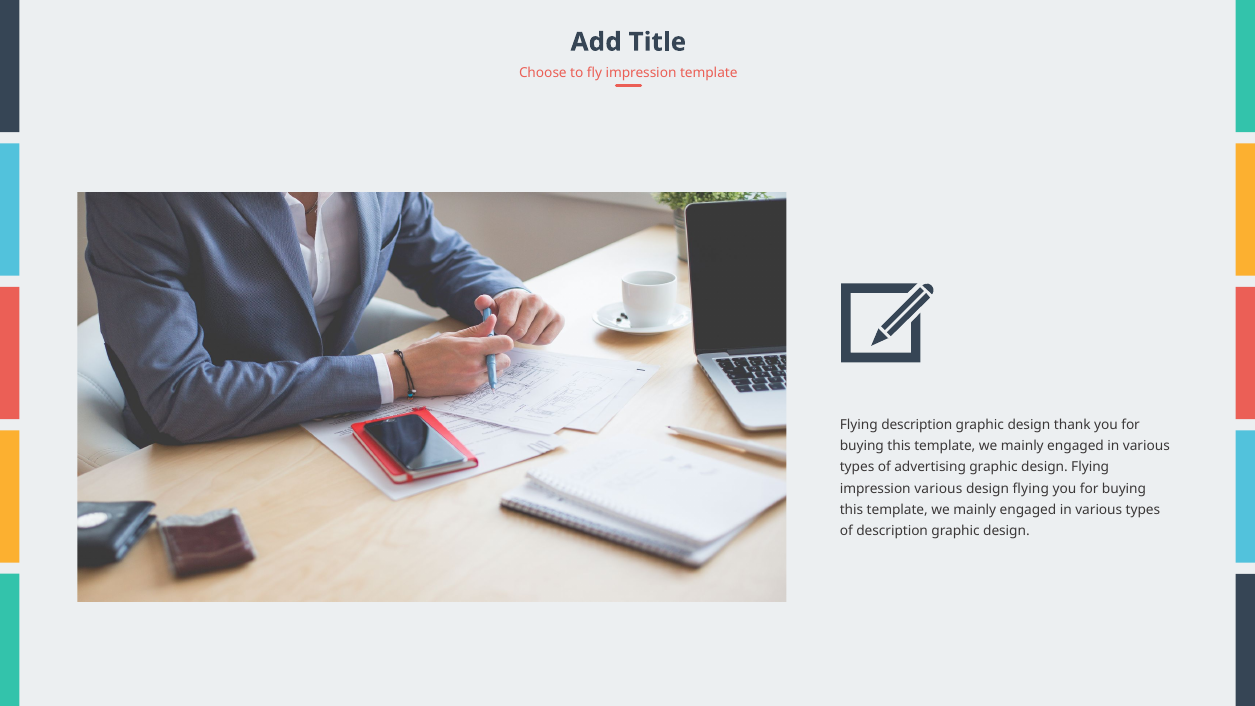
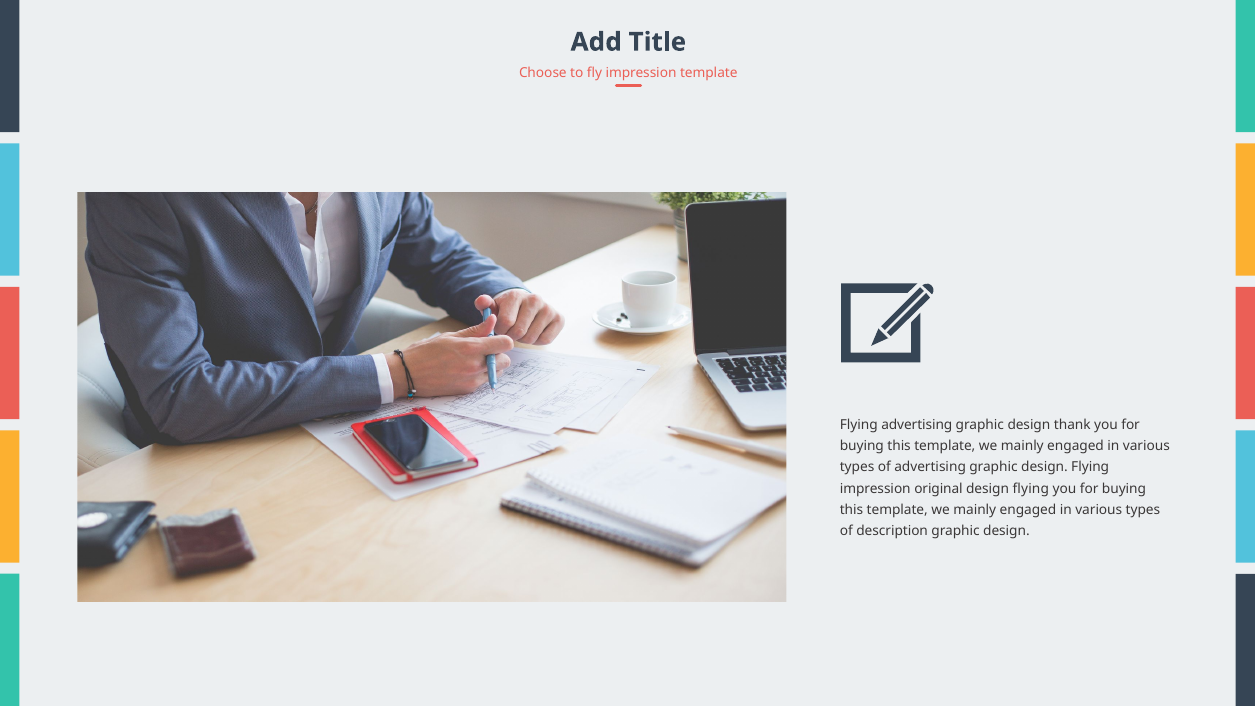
Flying description: description -> advertising
impression various: various -> original
